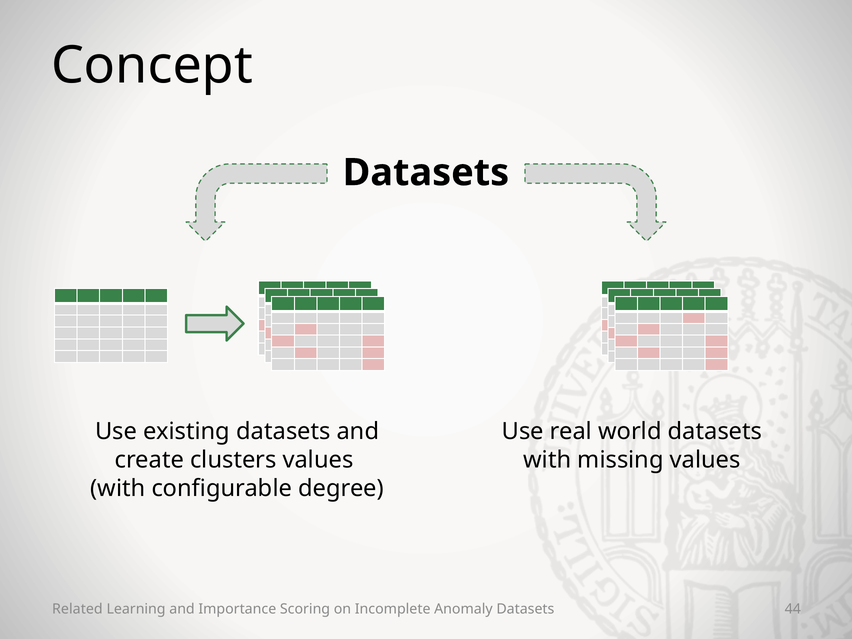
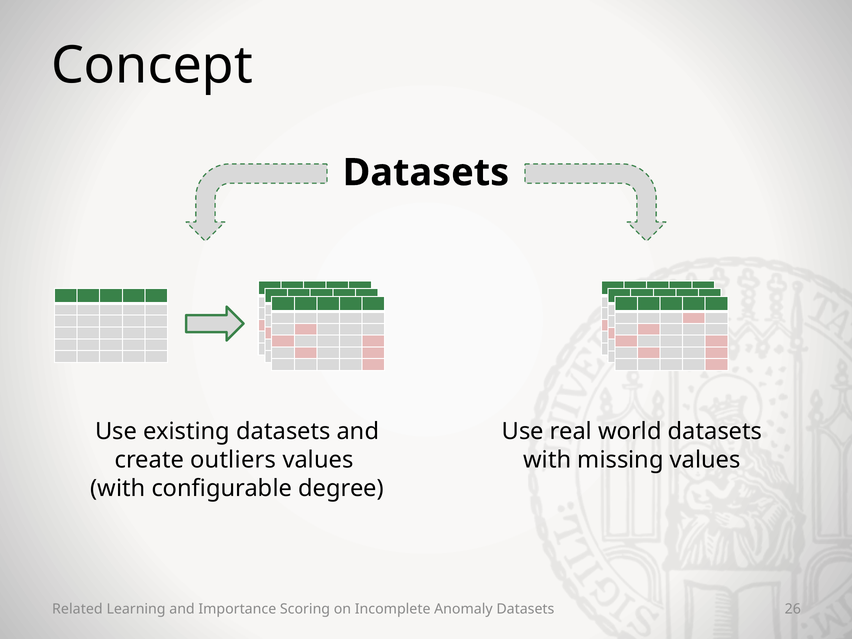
clusters: clusters -> outliers
44: 44 -> 26
